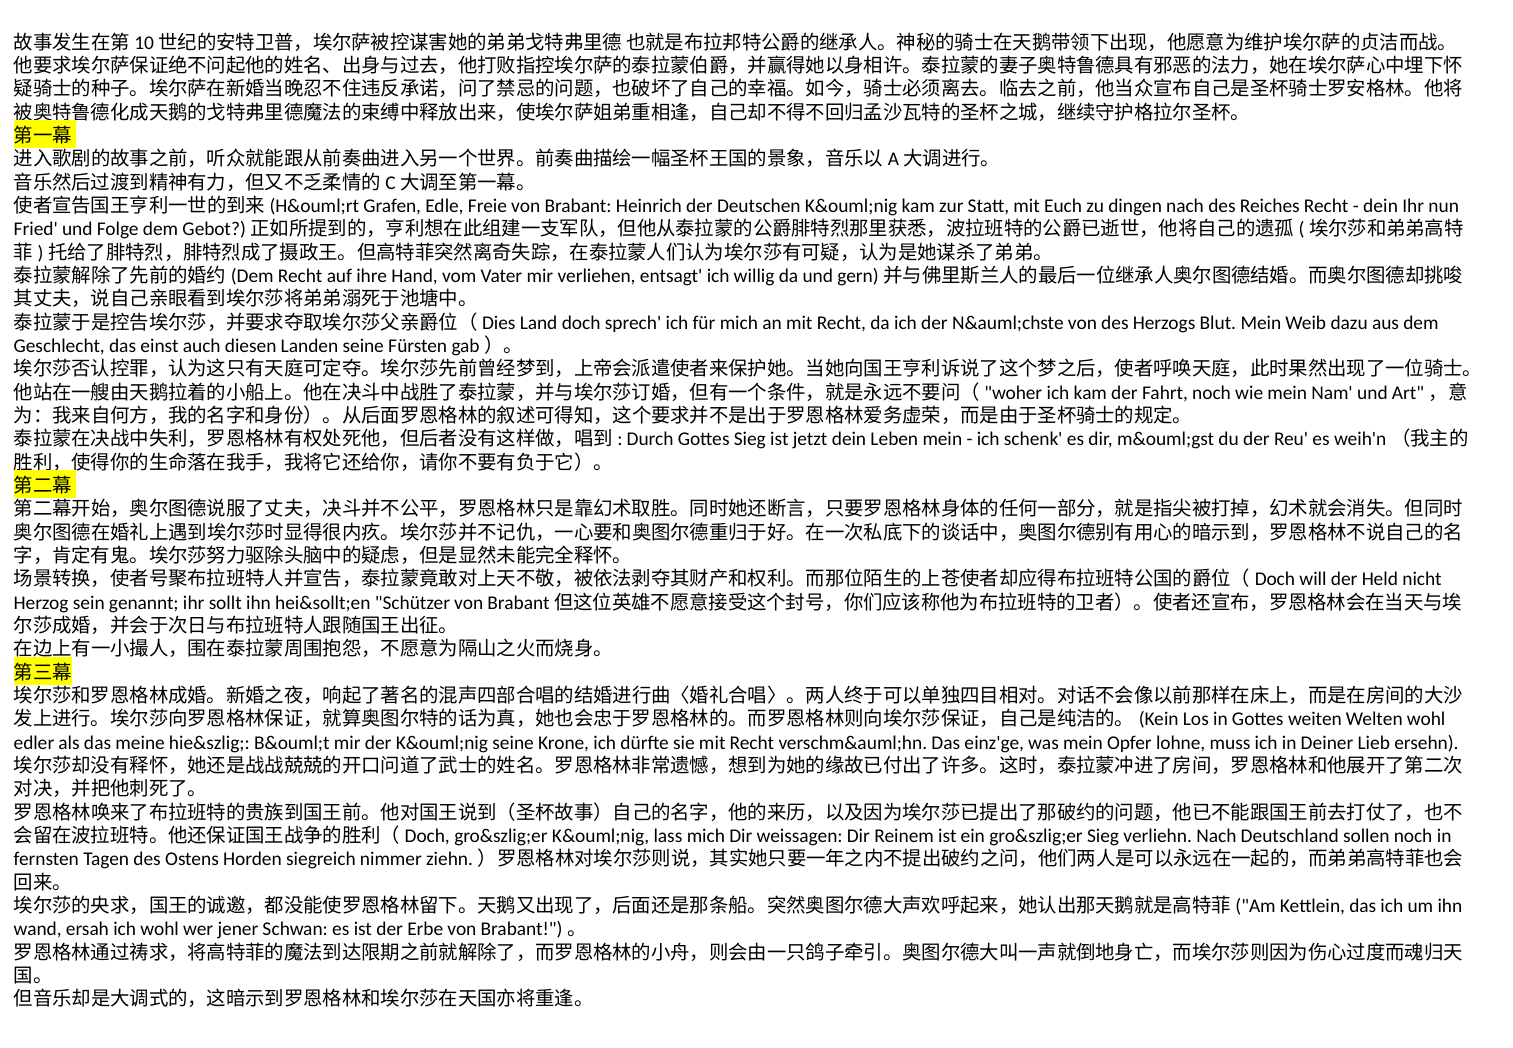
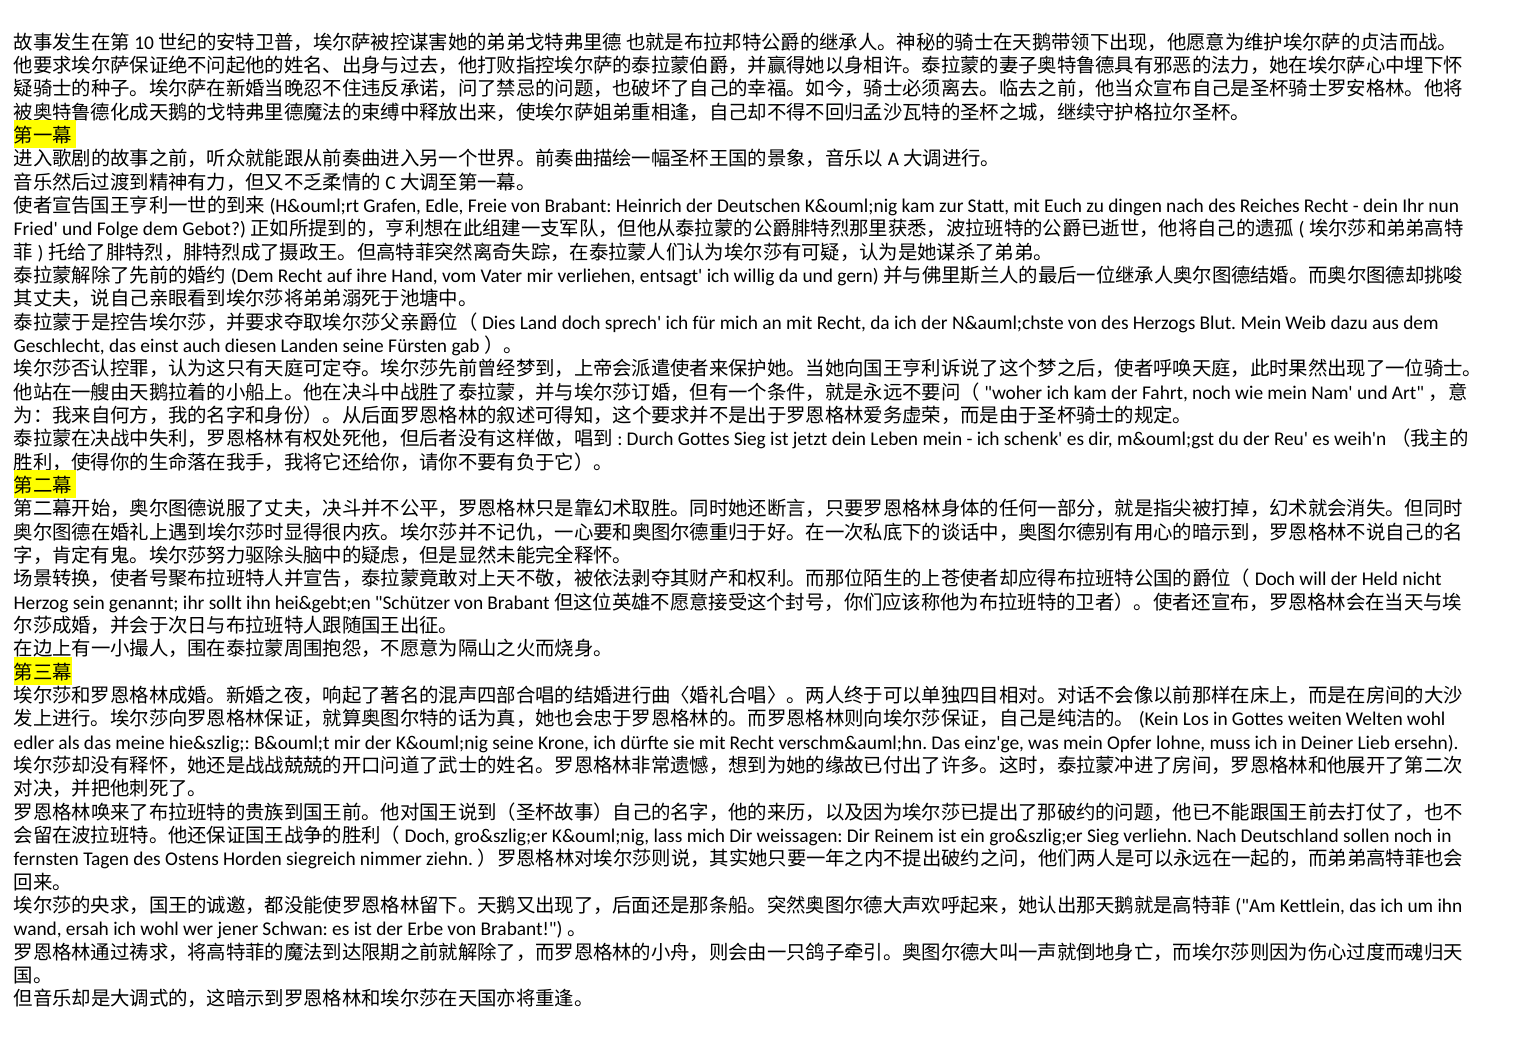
hei&sollt;en: hei&sollt;en -> hei&gebt;en
